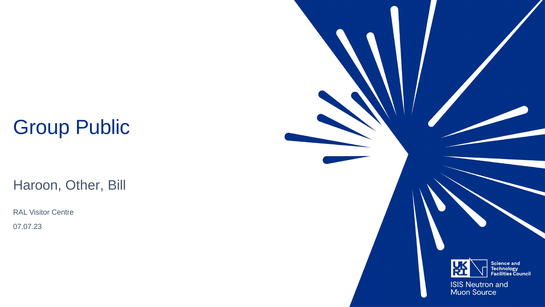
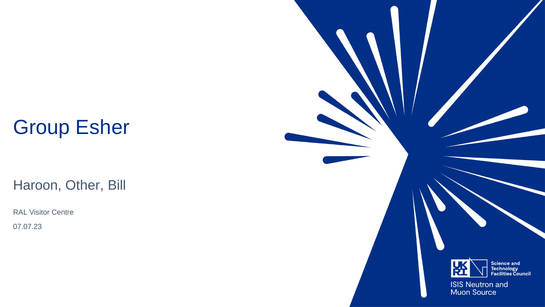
Public: Public -> Esher
